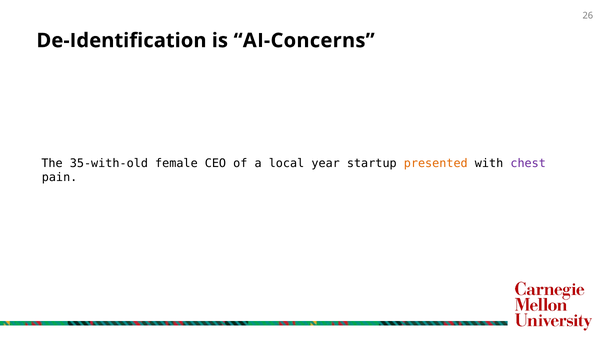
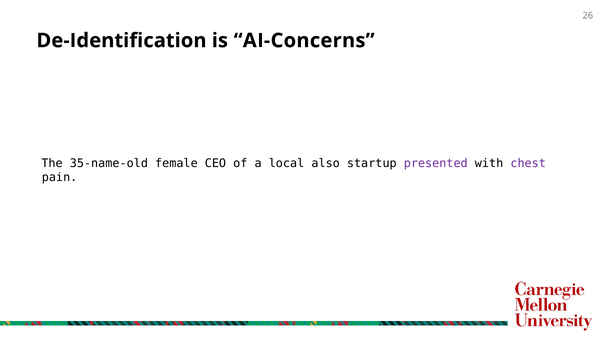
35-with-old: 35-with-old -> 35-name-old
year: year -> also
presented colour: orange -> purple
